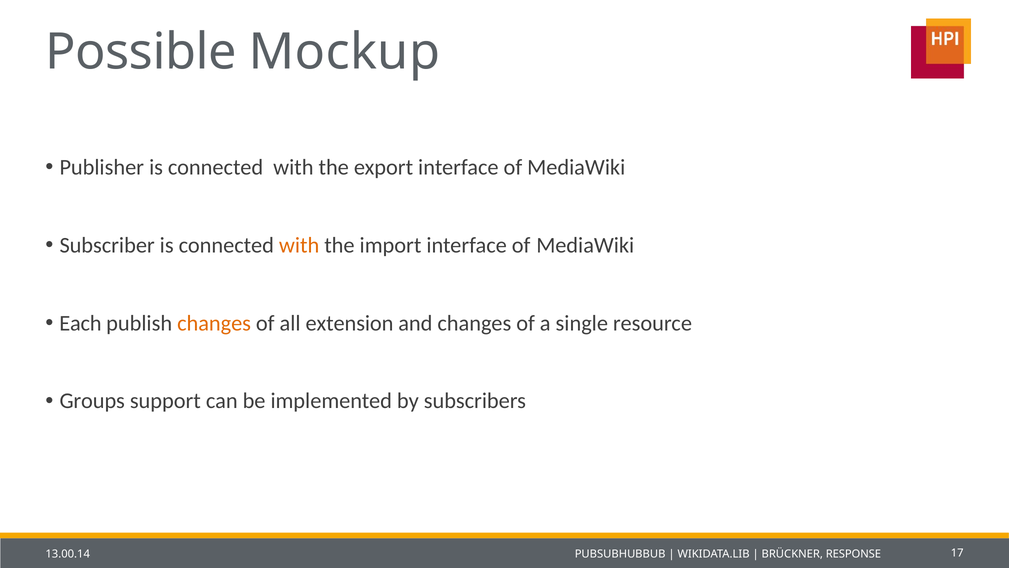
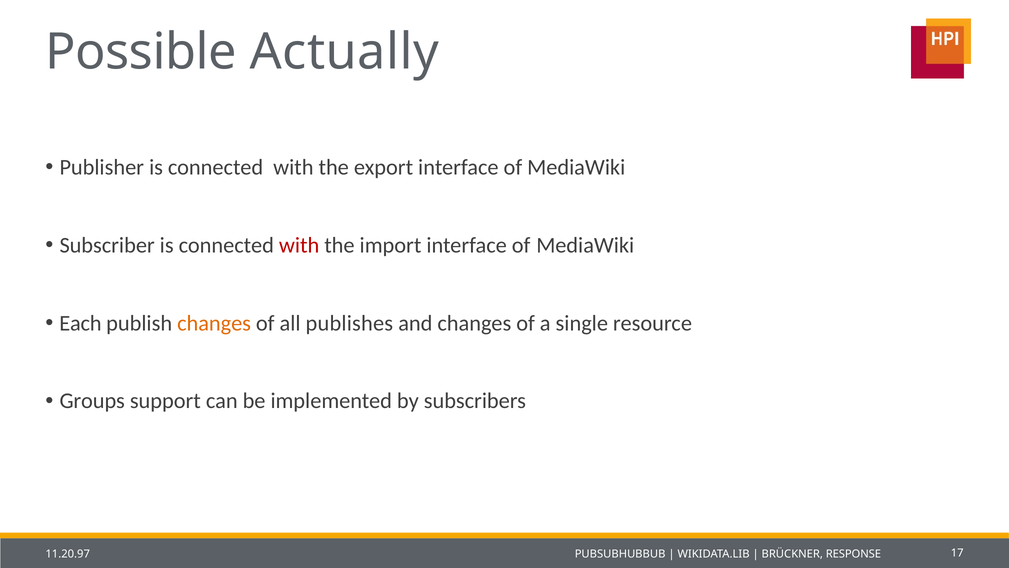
Mockup: Mockup -> Actually
with at (299, 245) colour: orange -> red
extension: extension -> publishes
13.00.14: 13.00.14 -> 11.20.97
